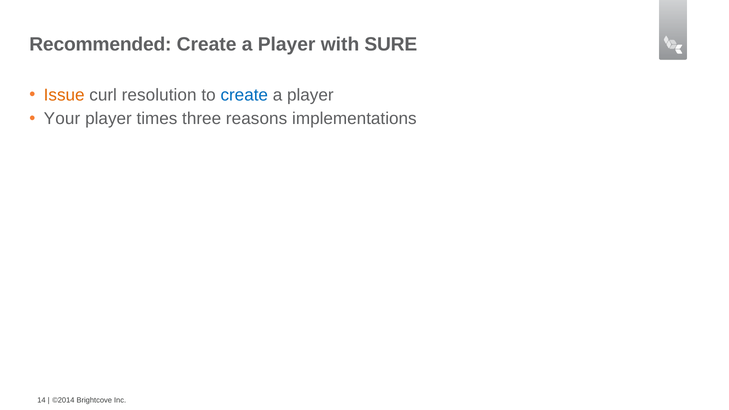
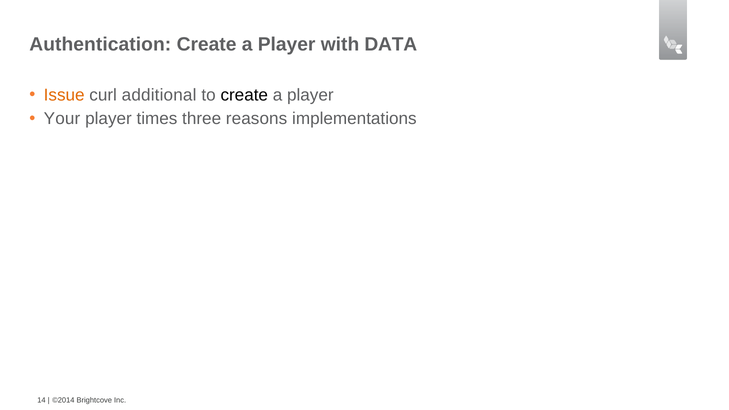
Recommended: Recommended -> Authentication
SURE: SURE -> DATA
resolution: resolution -> additional
create at (244, 95) colour: blue -> black
